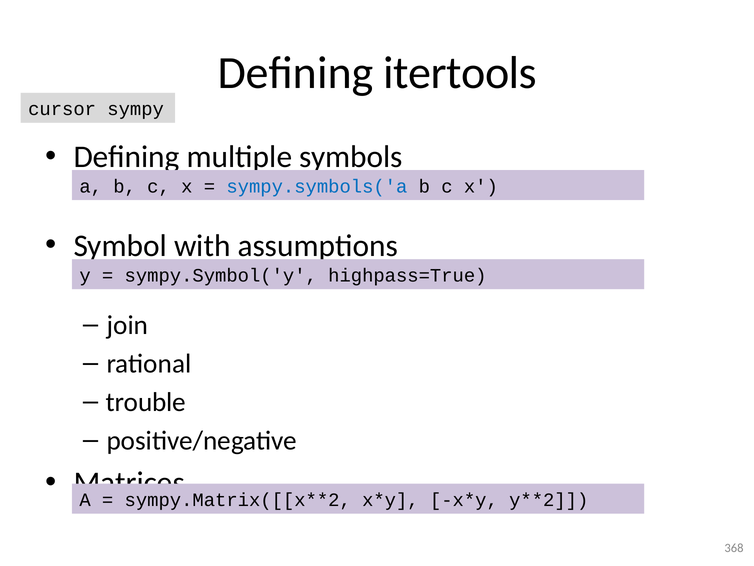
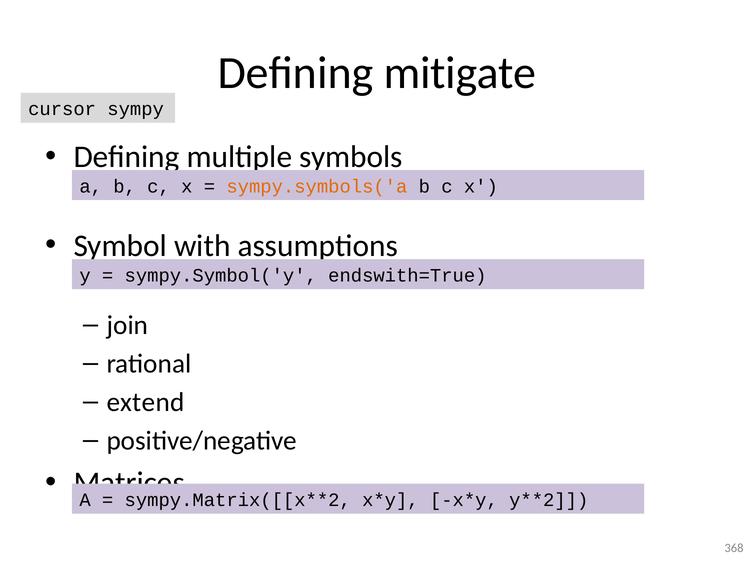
itertools: itertools -> mitigate
sympy.symbols('a colour: blue -> orange
highpass=True: highpass=True -> endswith=True
trouble: trouble -> extend
